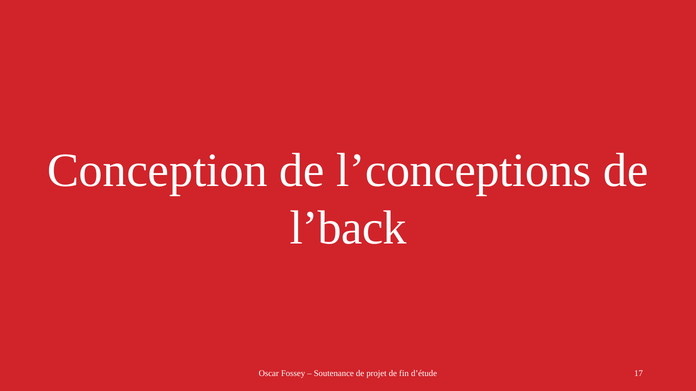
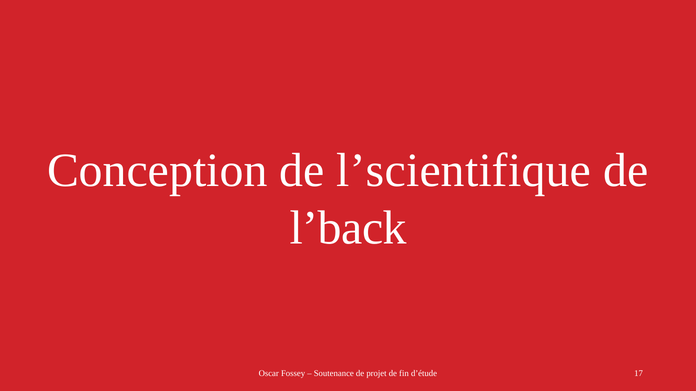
l’conceptions: l’conceptions -> l’scientifique
